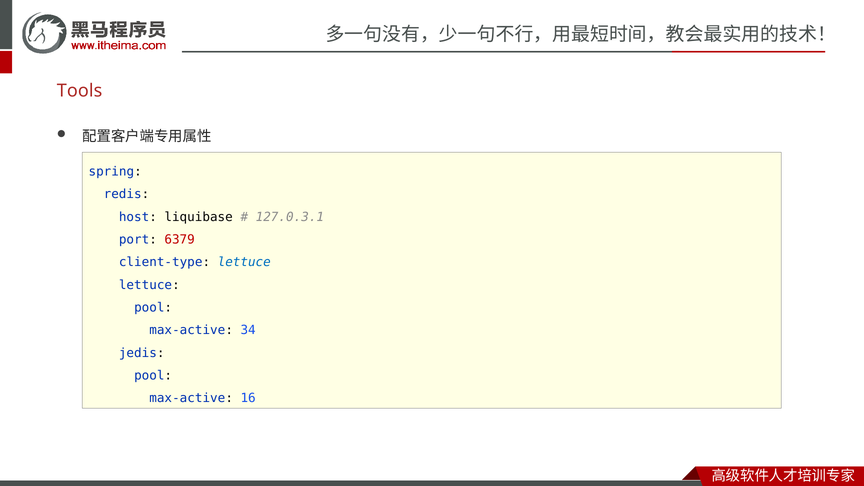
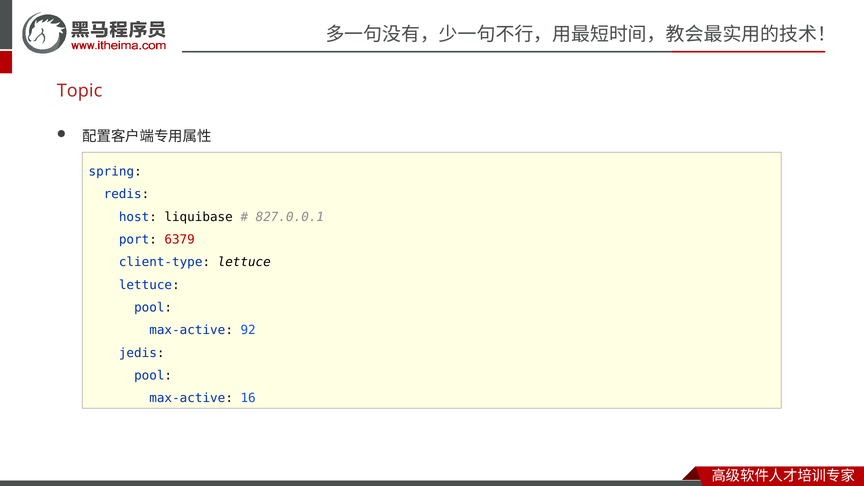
Tools: Tools -> Topic
127.0.3.1: 127.0.3.1 -> 827.0.0.1
lettuce at (244, 262) colour: blue -> black
34: 34 -> 92
